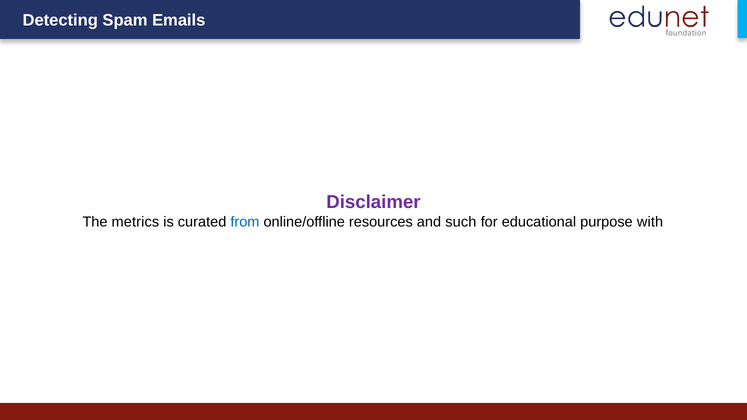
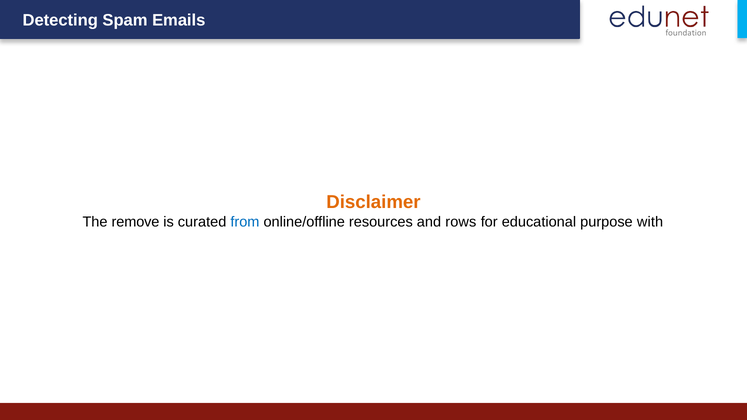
Disclaimer colour: purple -> orange
metrics: metrics -> remove
such: such -> rows
